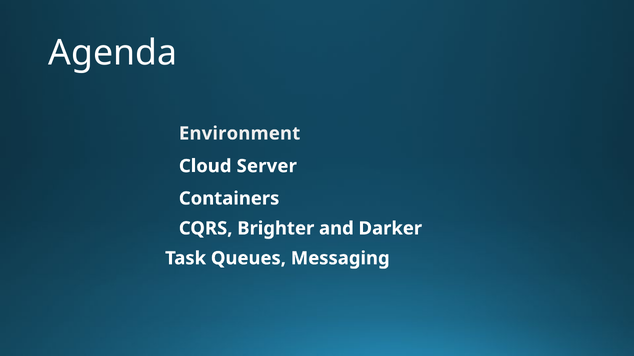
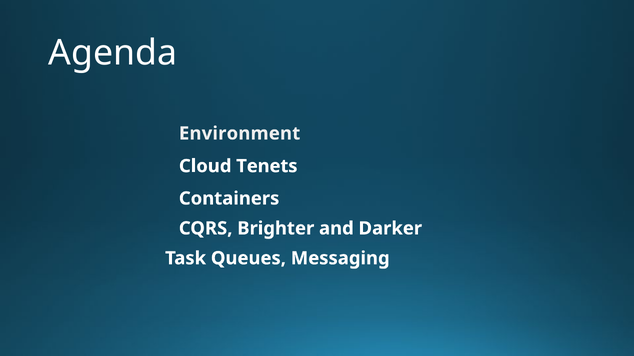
Server: Server -> Tenets
